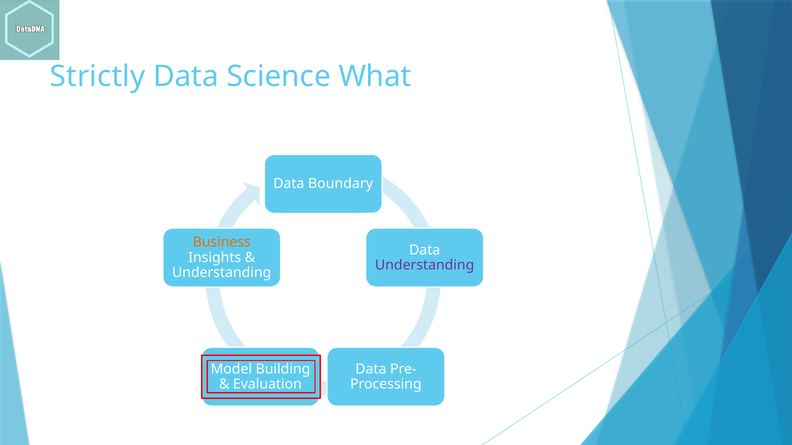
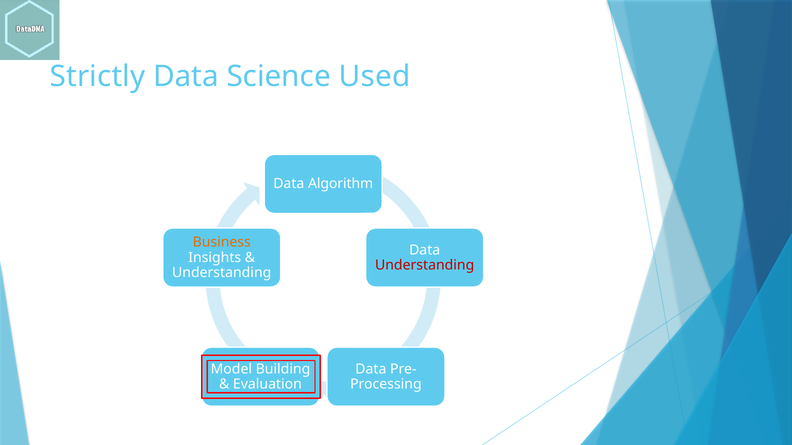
What: What -> Used
Boundary: Boundary -> Algorithm
Understanding at (425, 265) colour: purple -> red
